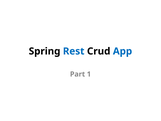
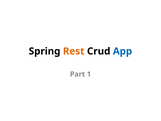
Rest colour: blue -> orange
